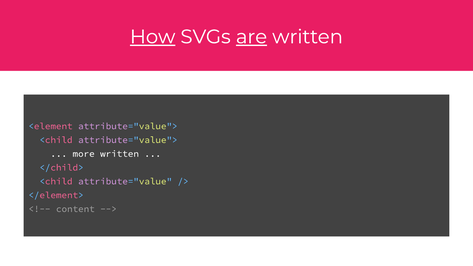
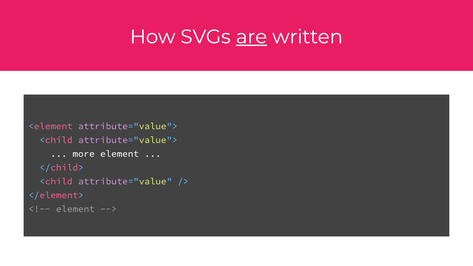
How underline: present -> none
more written: written -> element
content at (75, 209): content -> element
